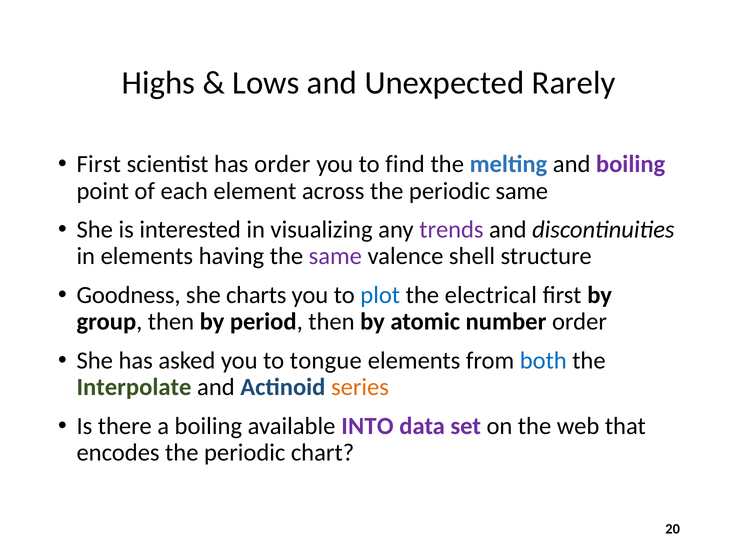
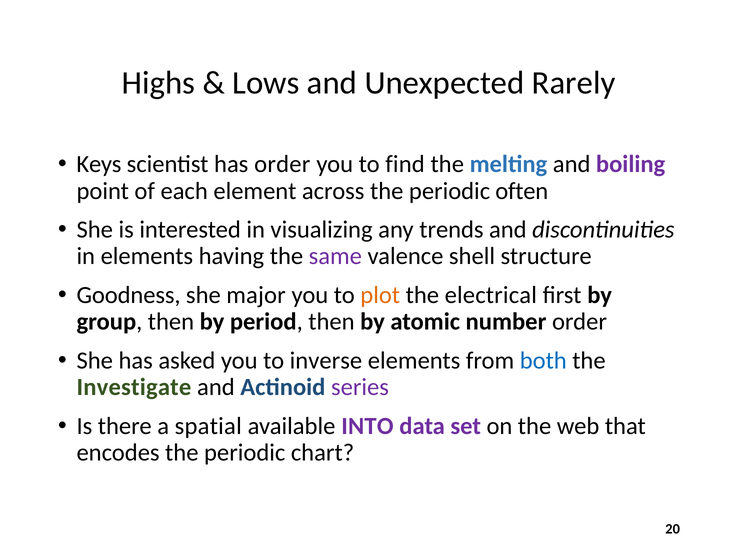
First at (99, 164): First -> Keys
periodic same: same -> often
trends colour: purple -> black
charts: charts -> major
plot colour: blue -> orange
tongue: tongue -> inverse
Interpolate: Interpolate -> Investigate
series colour: orange -> purple
a boiling: boiling -> spatial
